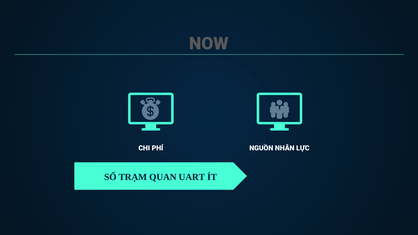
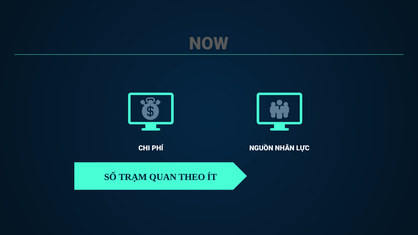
UART: UART -> THEO
